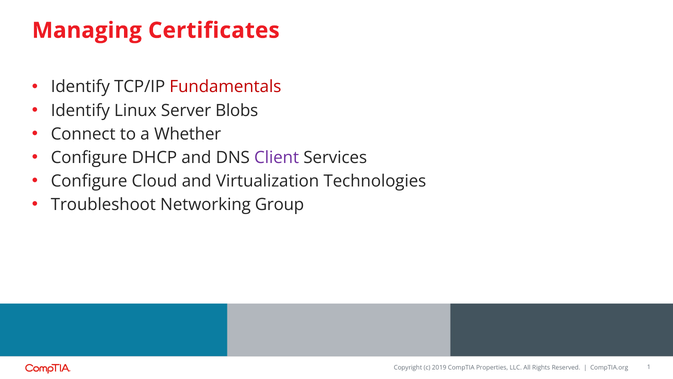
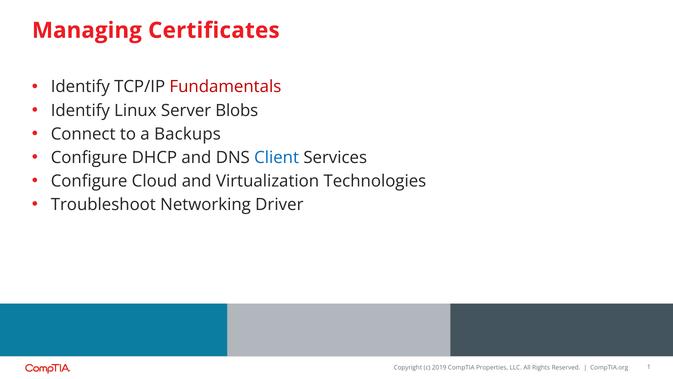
Whether: Whether -> Backups
Client colour: purple -> blue
Group: Group -> Driver
